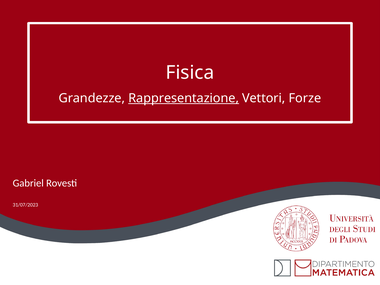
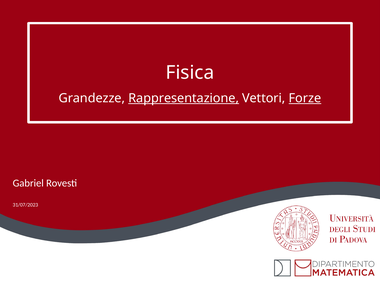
Forze underline: none -> present
